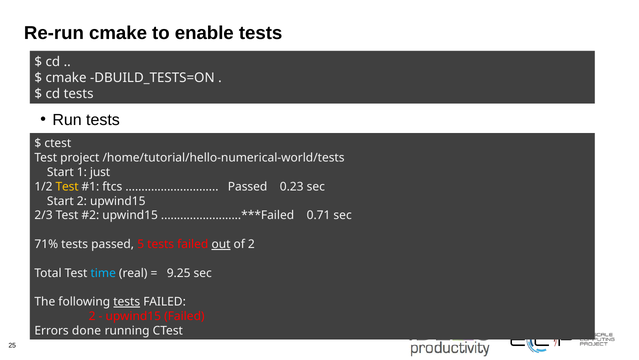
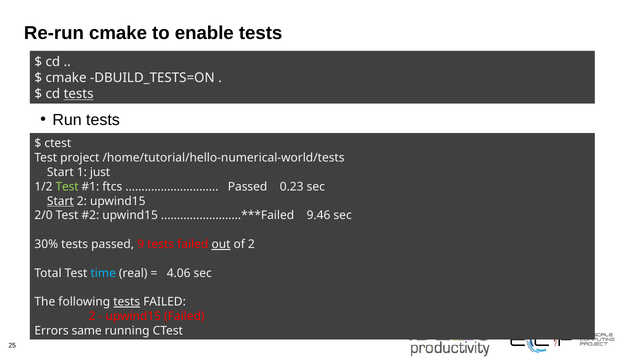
tests at (79, 94) underline: none -> present
Test at (67, 186) colour: yellow -> light green
Start at (60, 201) underline: none -> present
2/3: 2/3 -> 2/0
0.71: 0.71 -> 9.46
71%: 71% -> 30%
5: 5 -> 9
9.25: 9.25 -> 4.06
done: done -> same
